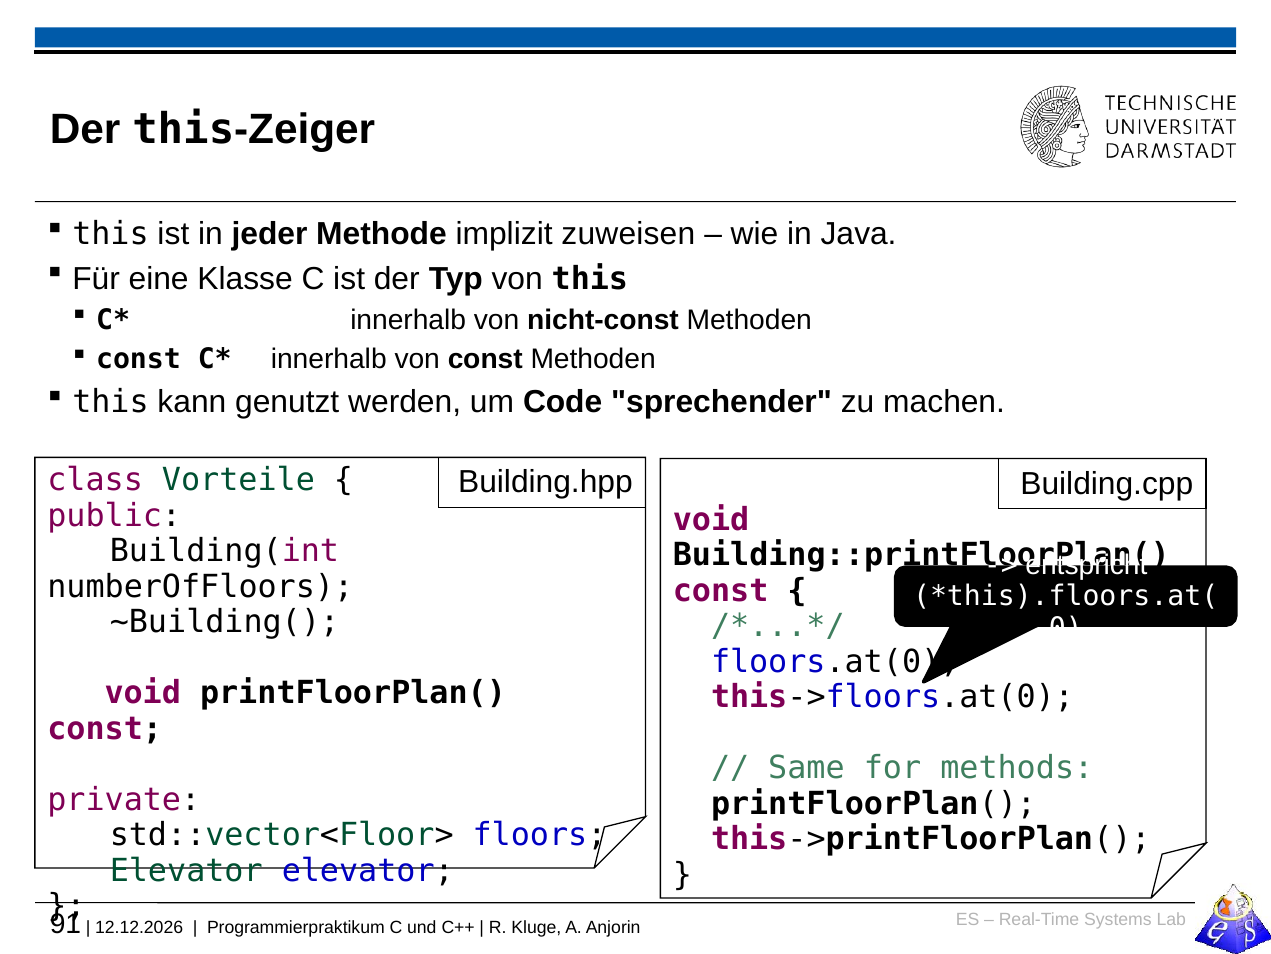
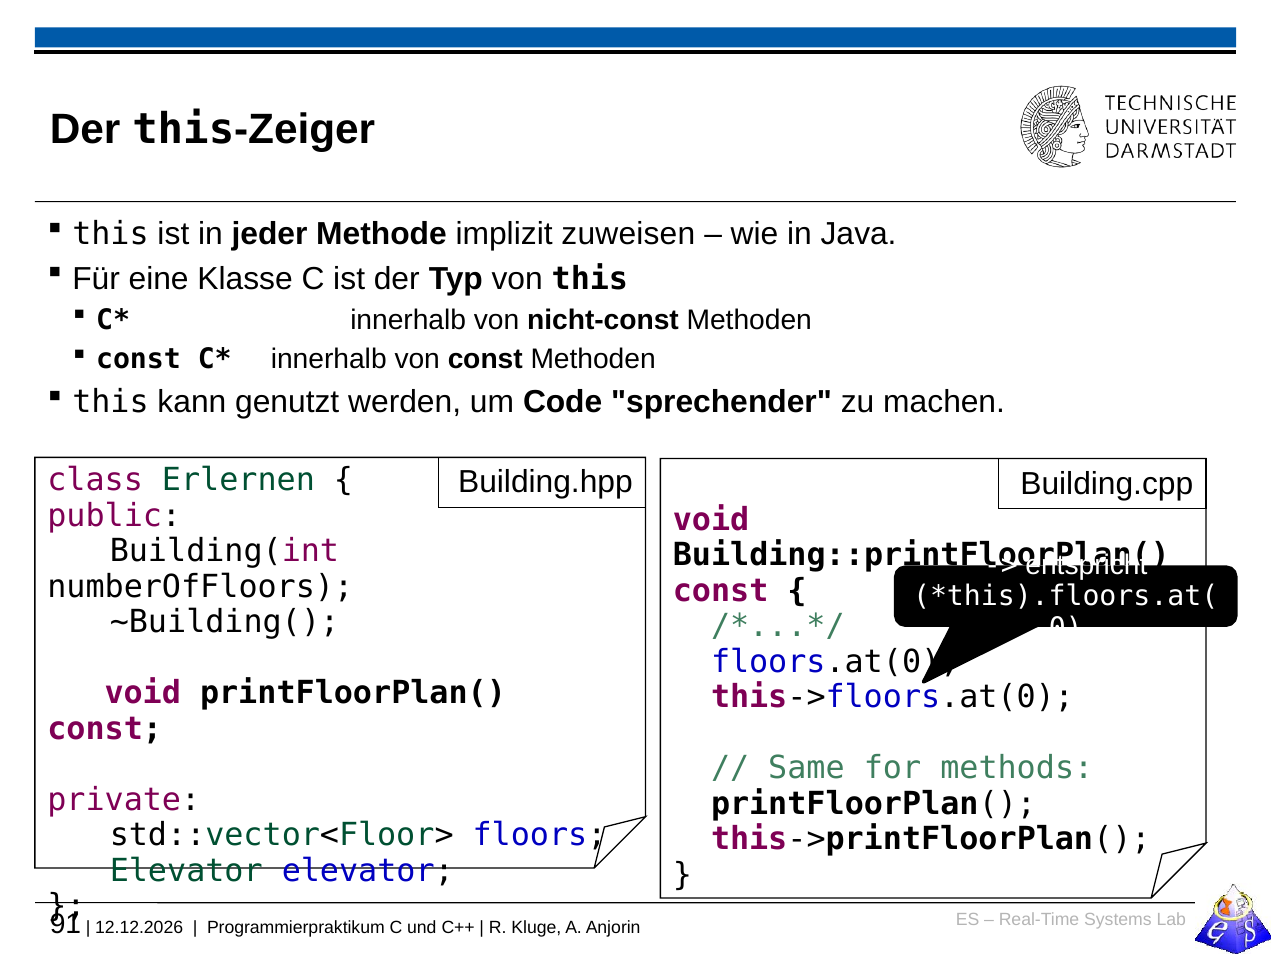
Vorteile: Vorteile -> Erlernen
